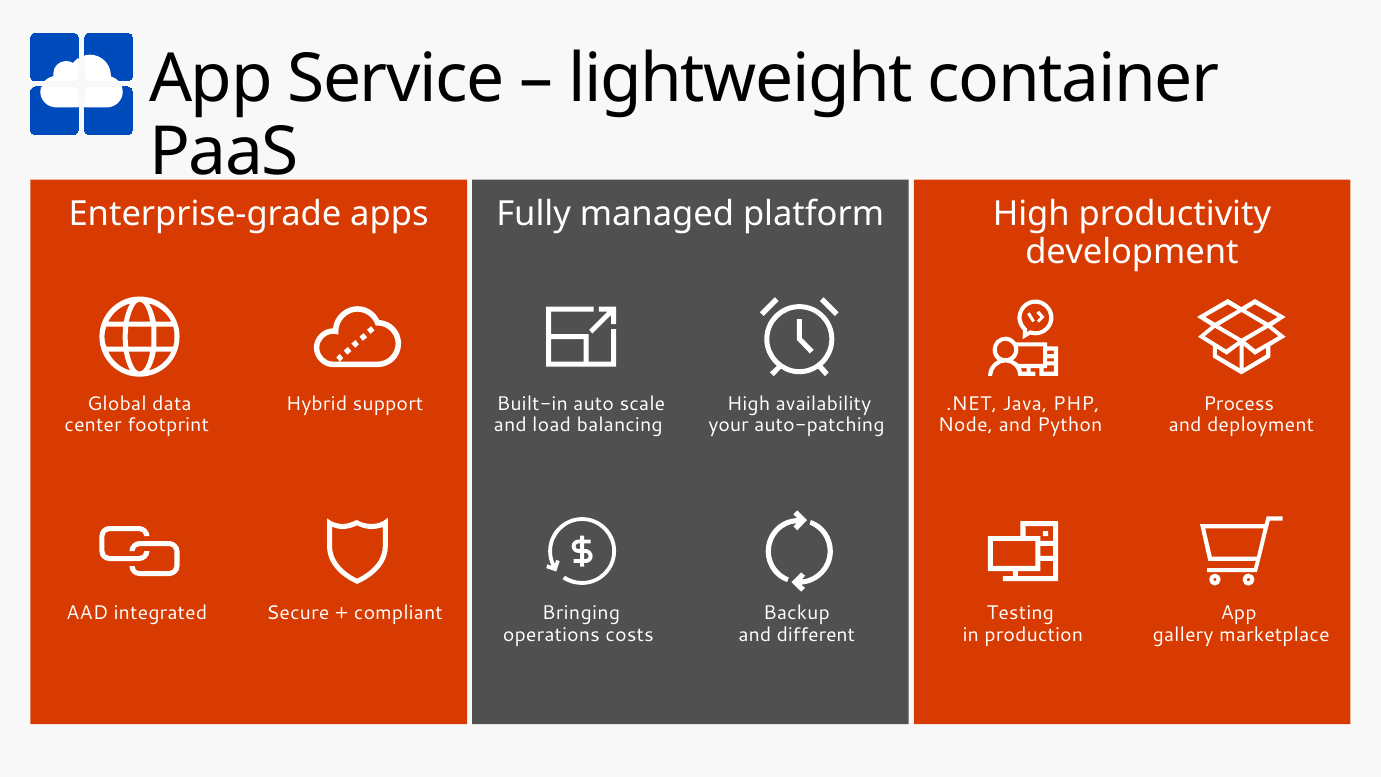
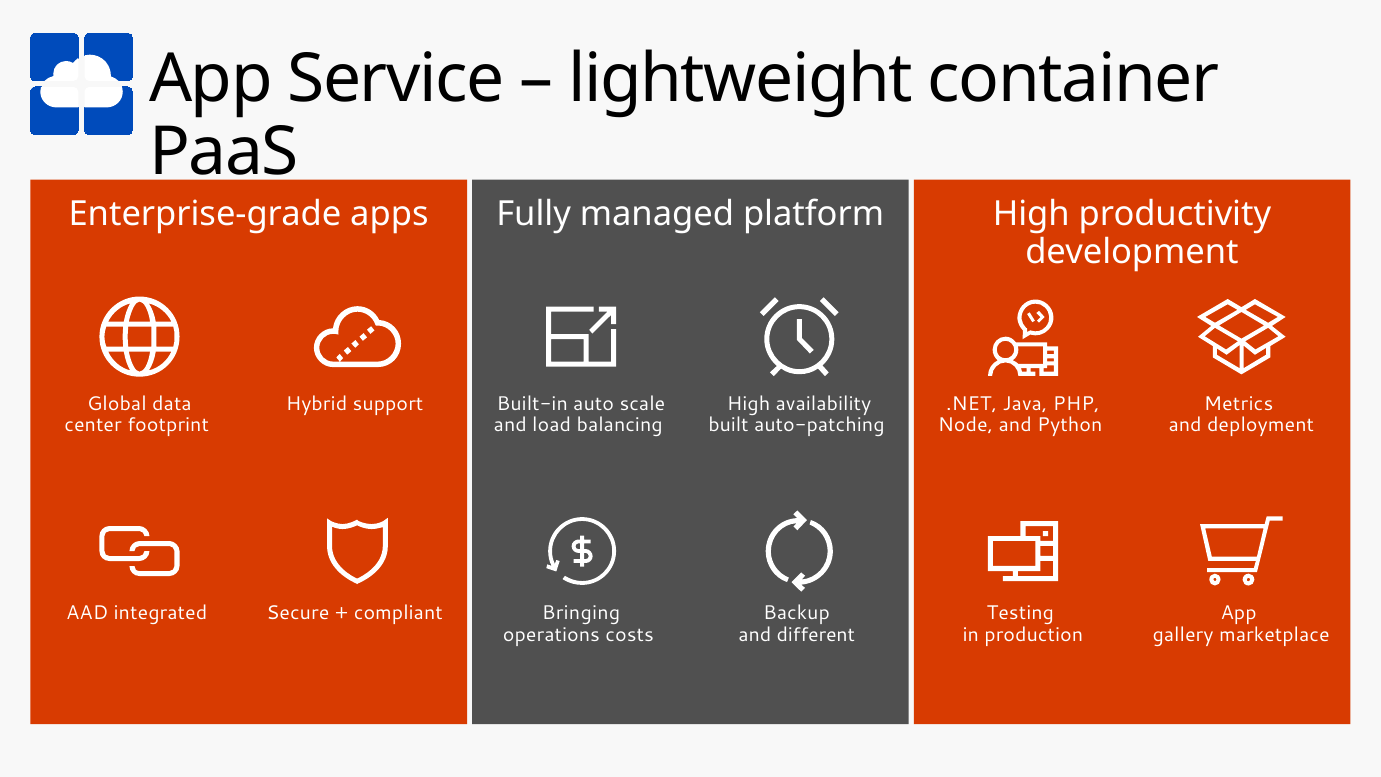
Process: Process -> Metrics
your: your -> built
